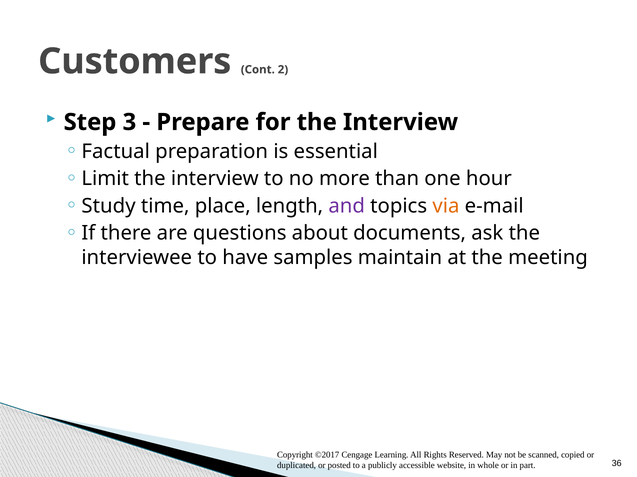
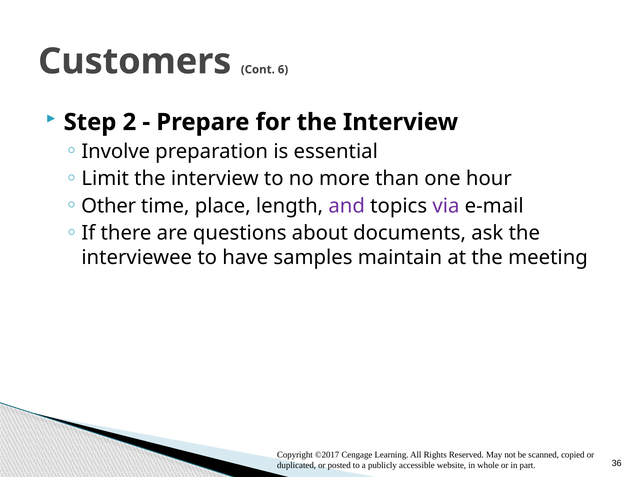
2: 2 -> 6
3: 3 -> 2
Factual: Factual -> Involve
Study: Study -> Other
via colour: orange -> purple
